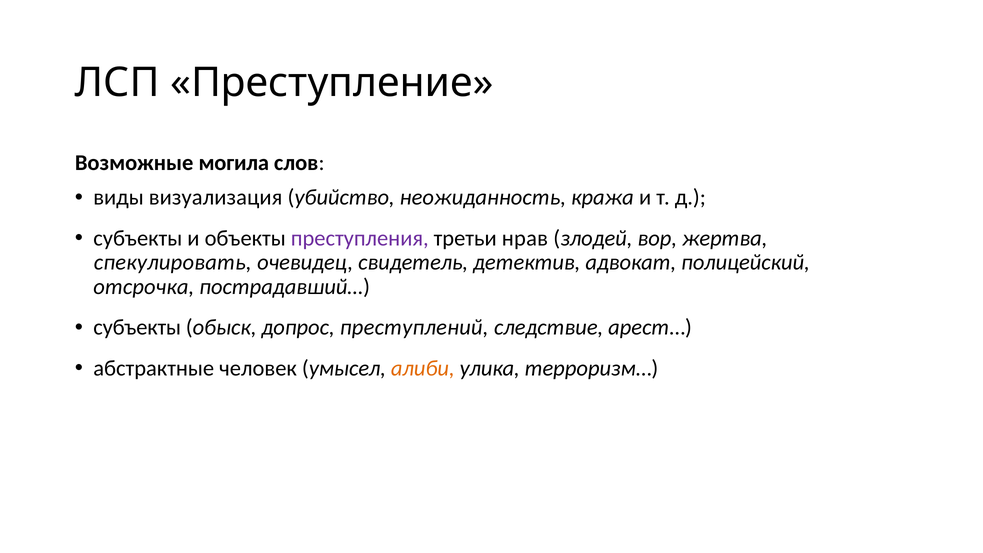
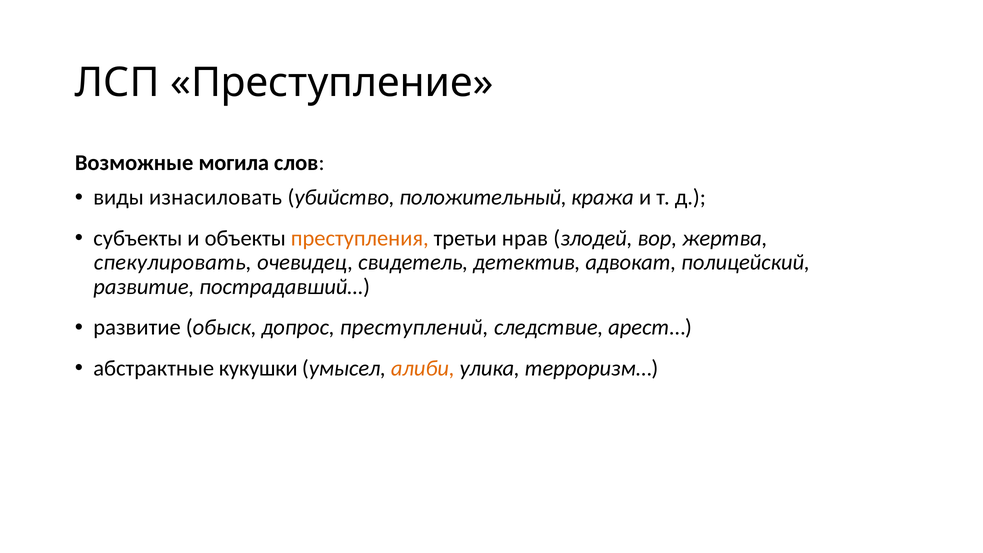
визуализация: визуализация -> изнасиловать
неожиданность: неожиданность -> положительный
преступления colour: purple -> orange
отсрочка at (144, 287): отсрочка -> развитие
субъекты at (137, 327): субъекты -> развитие
человек: человек -> кукушки
